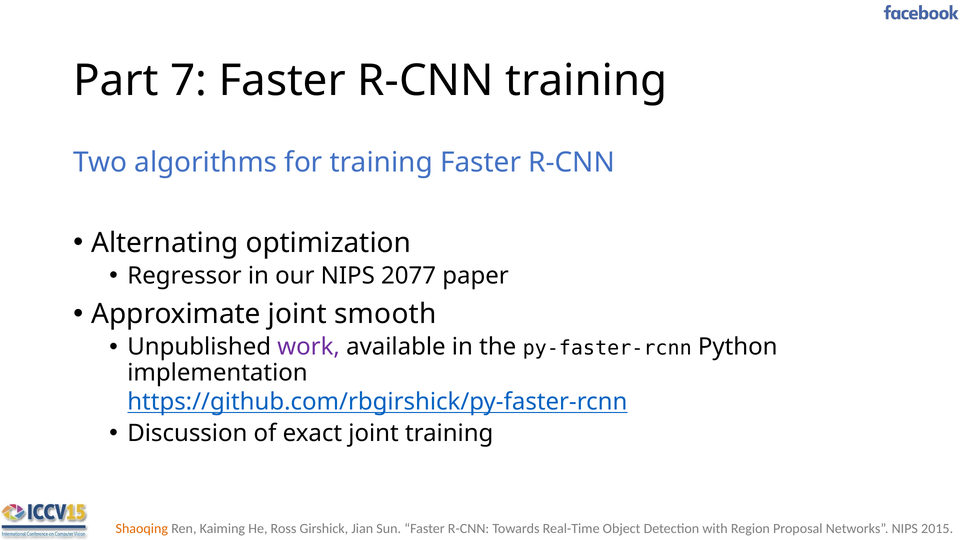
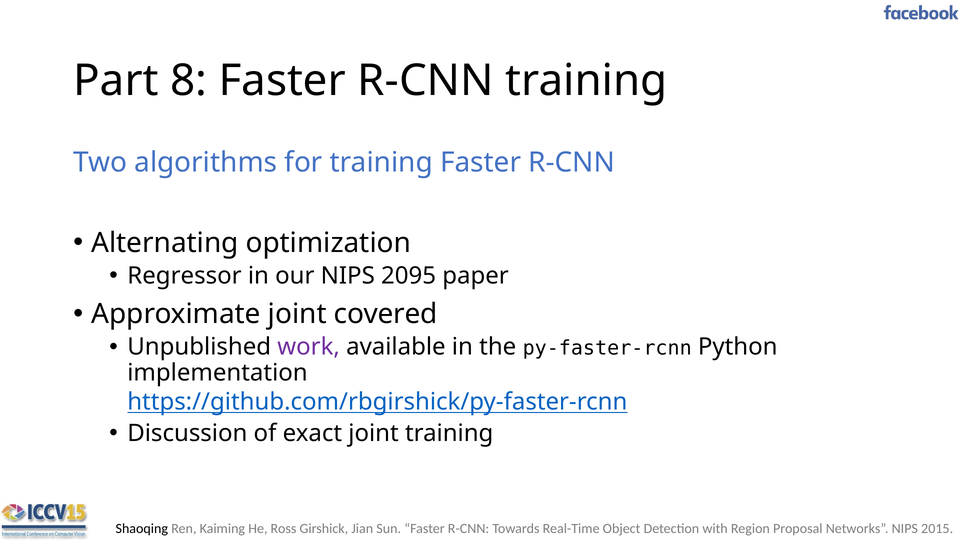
7: 7 -> 8
2077: 2077 -> 2095
smooth: smooth -> covered
Shaoqing colour: orange -> black
